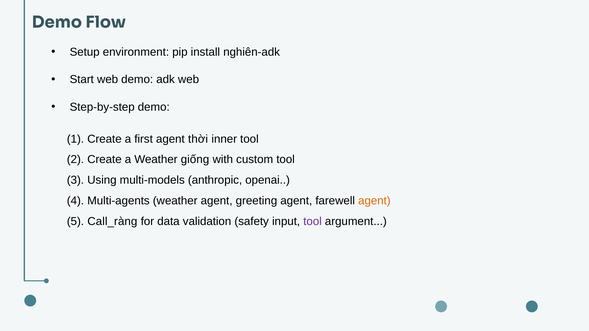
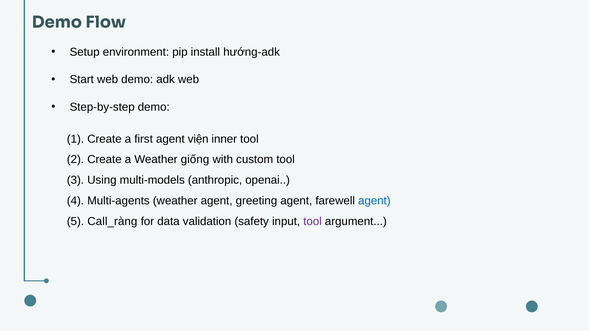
nghiên-adk: nghiên-adk -> hướng-adk
thời: thời -> viện
agent at (374, 201) colour: orange -> blue
